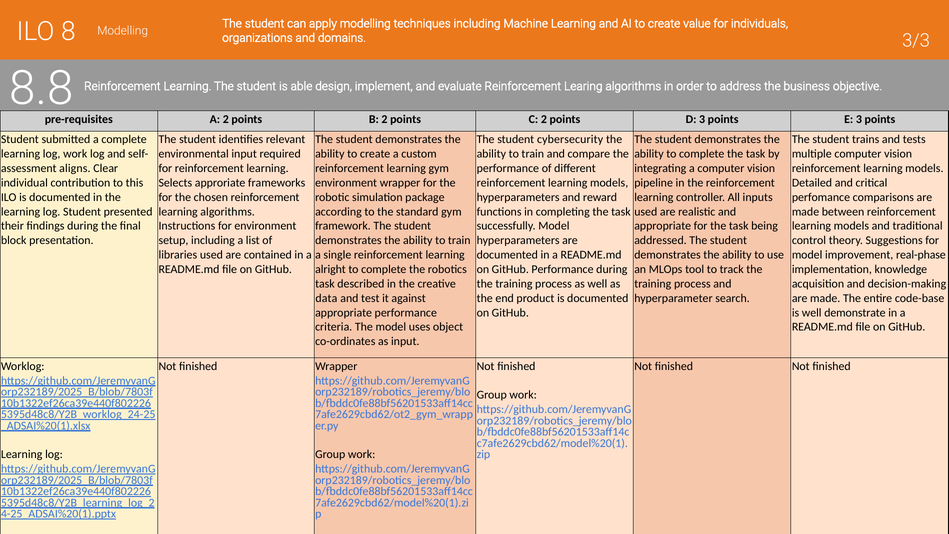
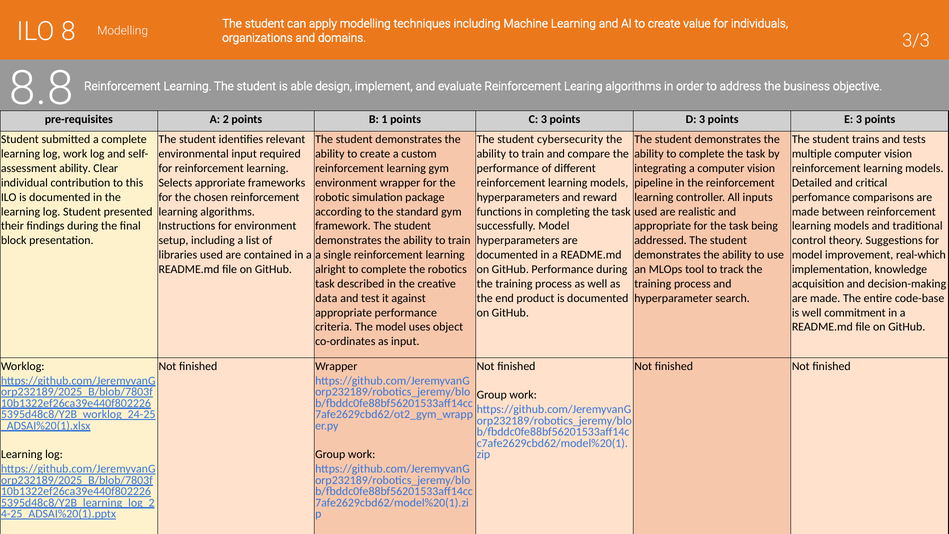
B 2: 2 -> 1
C 2: 2 -> 3
assessment aligns: aligns -> ability
real-phase: real-phase -> real-which
demonstrate: demonstrate -> commitment
